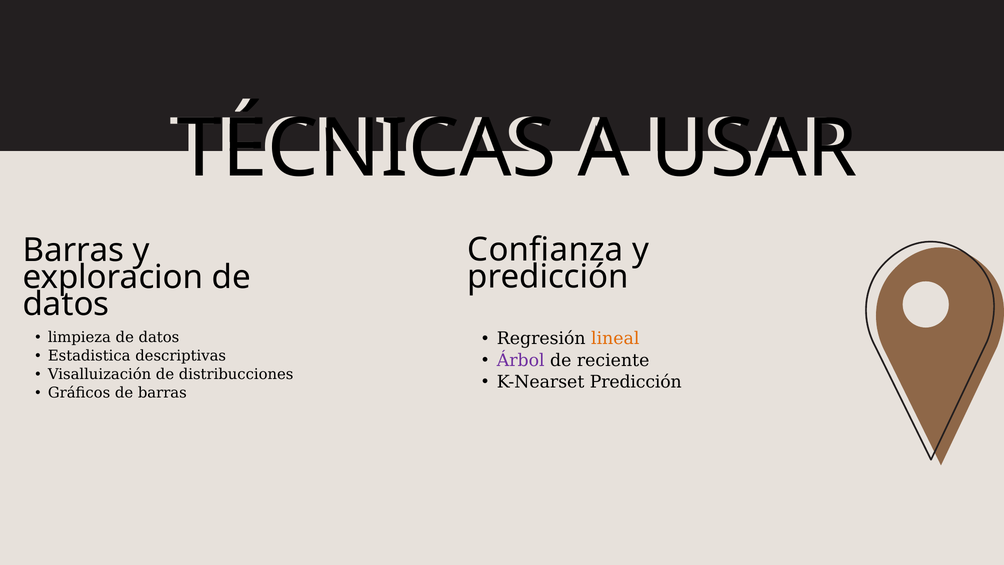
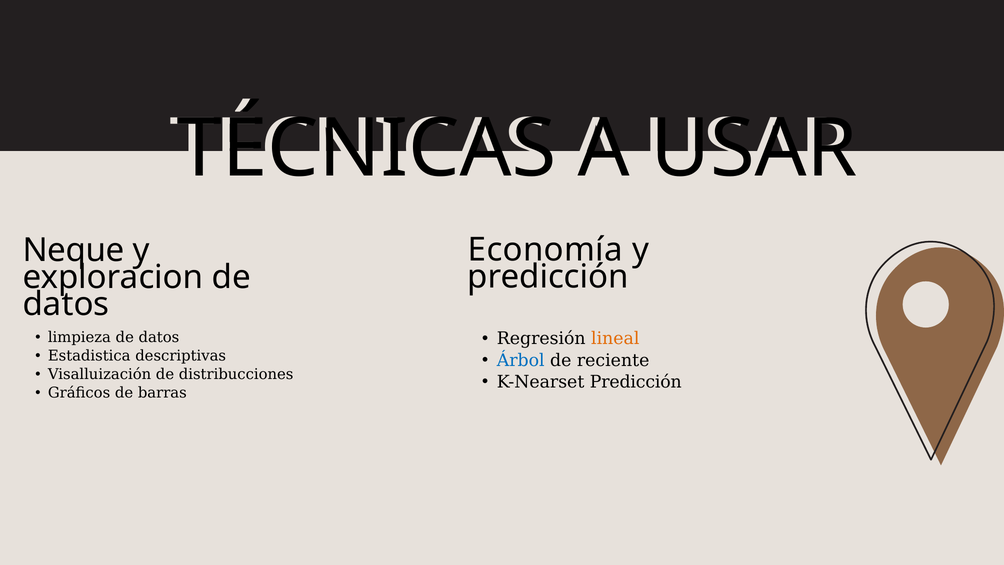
Confianza: Confianza -> Economía
Barras at (73, 250): Barras -> Neque
Árbol colour: purple -> blue
